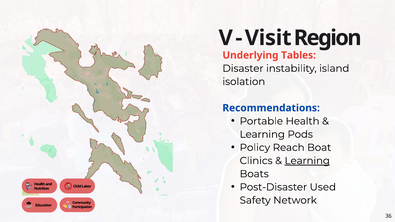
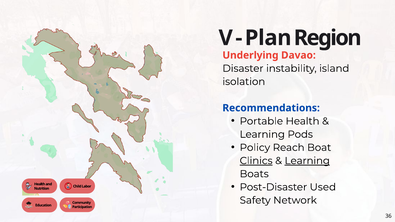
Visit: Visit -> Plan
Tables: Tables -> Davao
Clinics underline: none -> present
